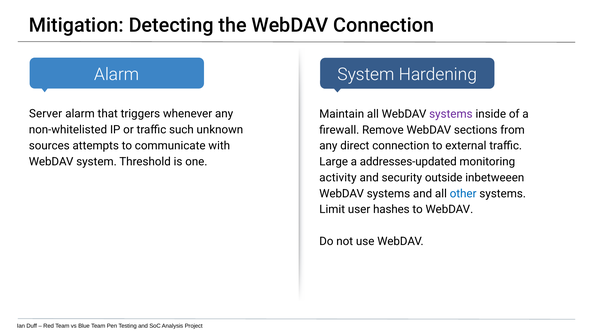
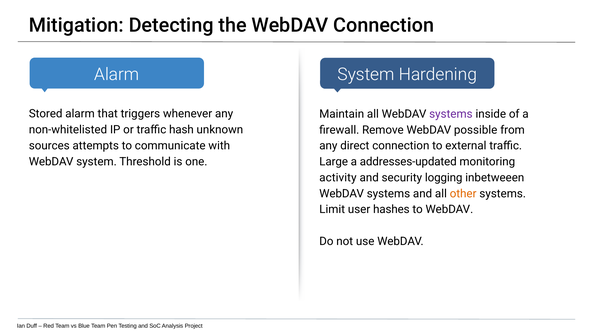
Server: Server -> Stored
such: such -> hash
sections: sections -> possible
outside: outside -> logging
other colour: blue -> orange
